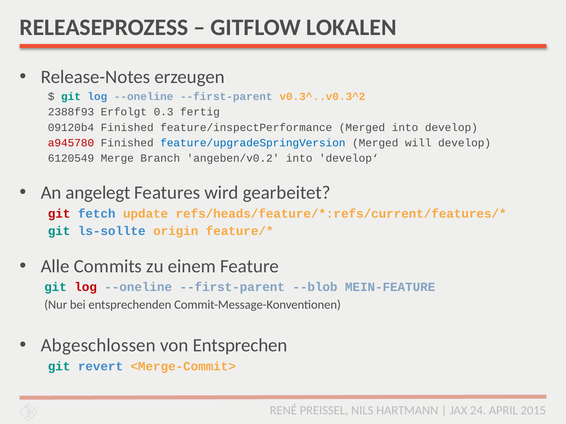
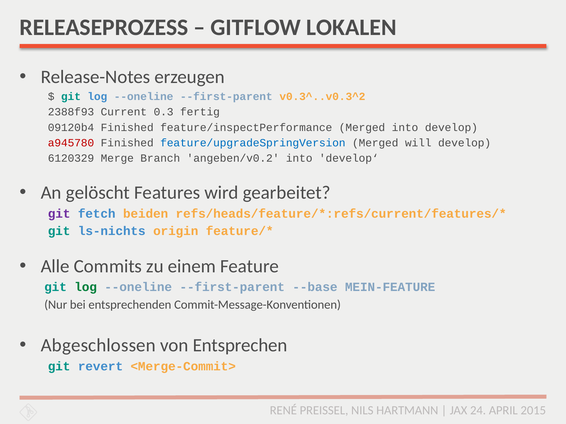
Erfolgt: Erfolgt -> Current
6120549: 6120549 -> 6120329
angelegt: angelegt -> gelöscht
git at (59, 214) colour: red -> purple
update: update -> beiden
ls-sollte: ls-sollte -> ls-nichts
log at (86, 287) colour: red -> green
--blob: --blob -> --base
